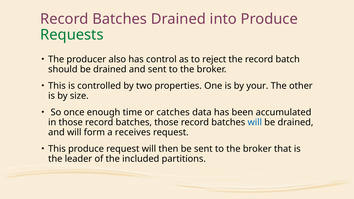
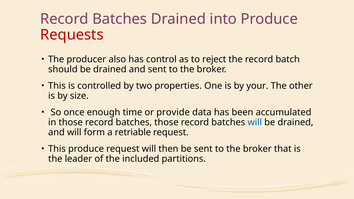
Requests colour: green -> red
catches: catches -> provide
receives: receives -> retriable
